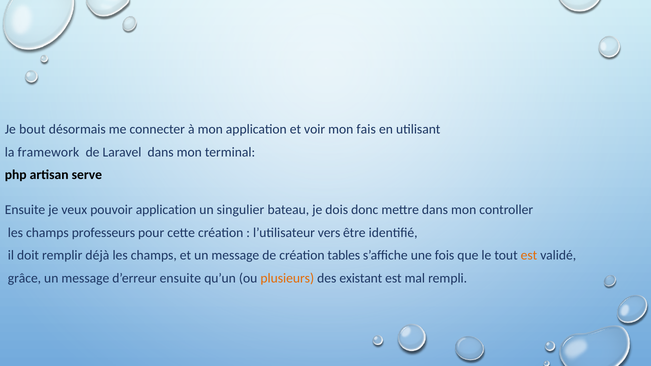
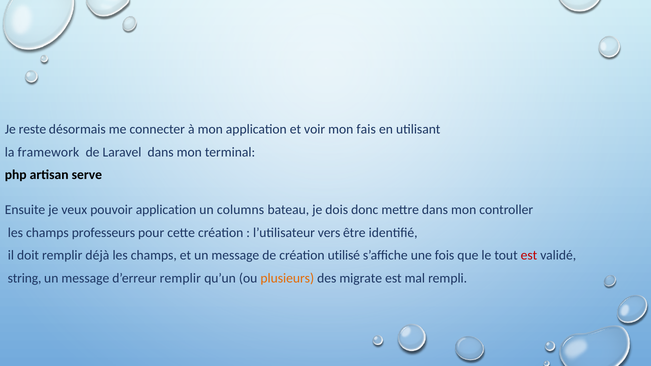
bout: bout -> reste
singulier: singulier -> columns
tables: tables -> utilisé
est at (529, 256) colour: orange -> red
grâce: grâce -> string
d’erreur ensuite: ensuite -> remplir
existant: existant -> migrate
